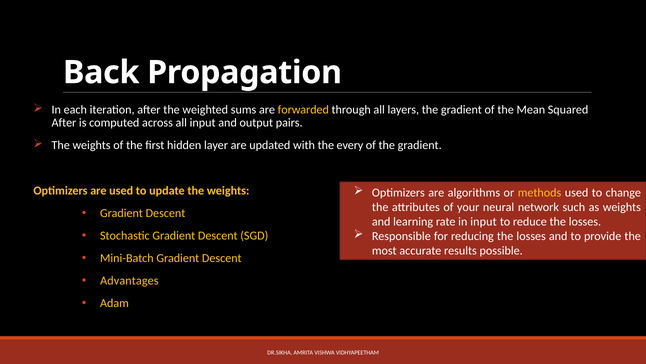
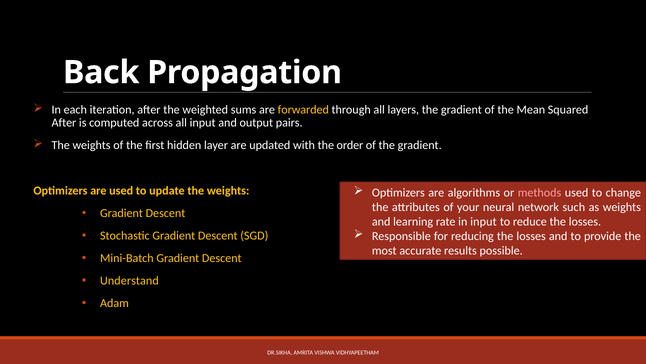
every: every -> order
methods colour: yellow -> pink
Advantages: Advantages -> Understand
